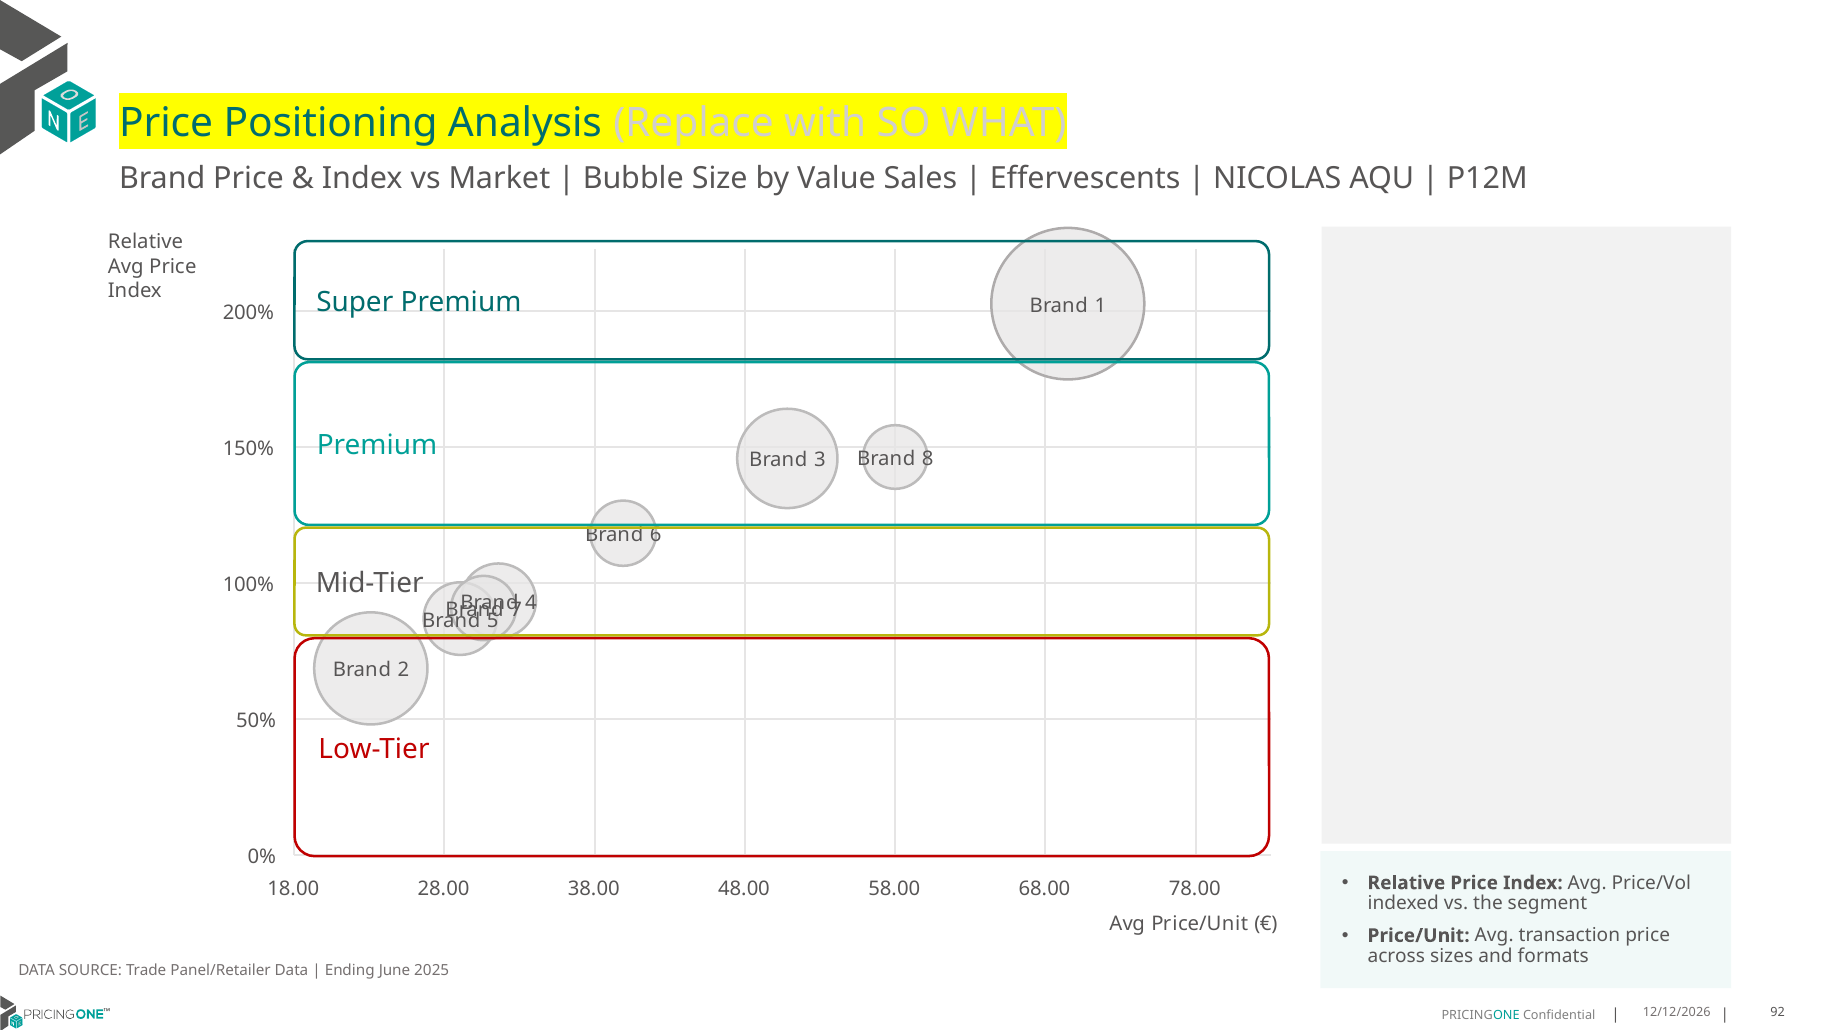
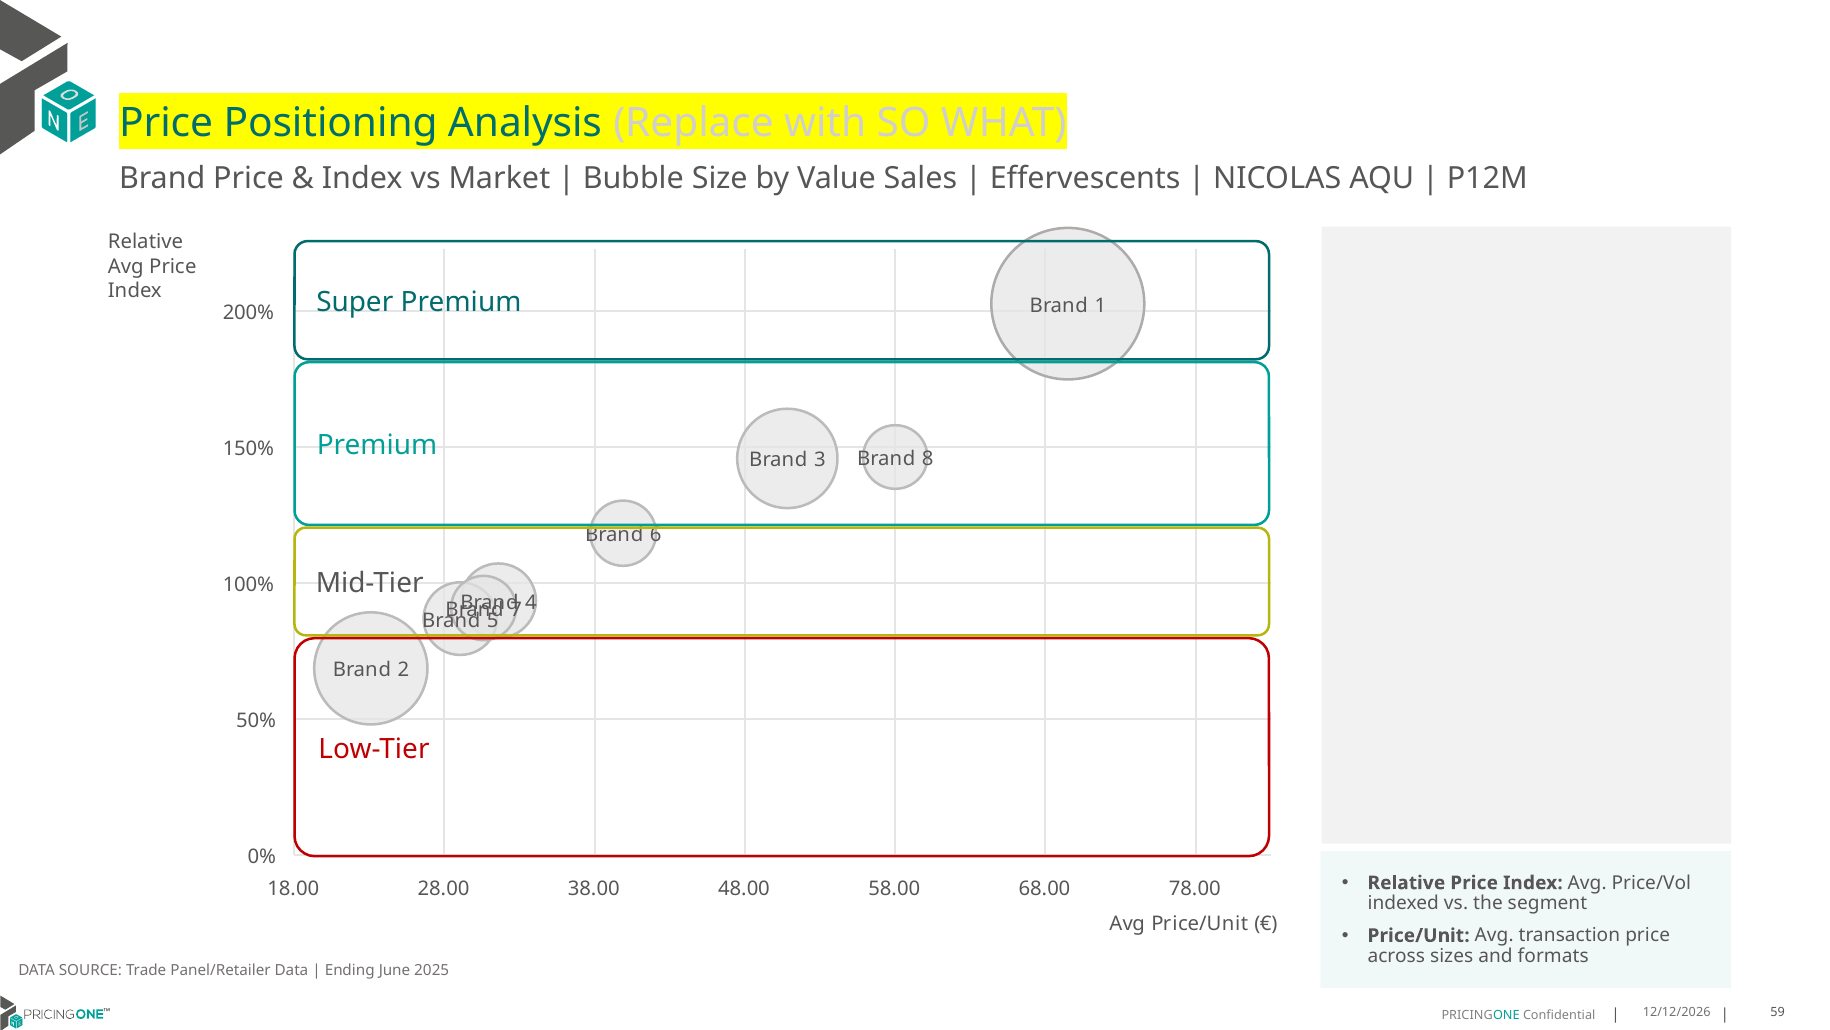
92: 92 -> 59
